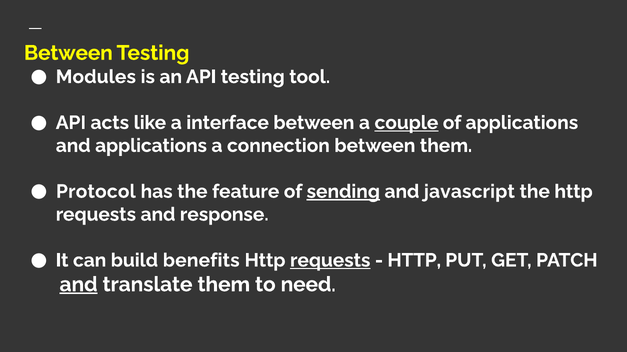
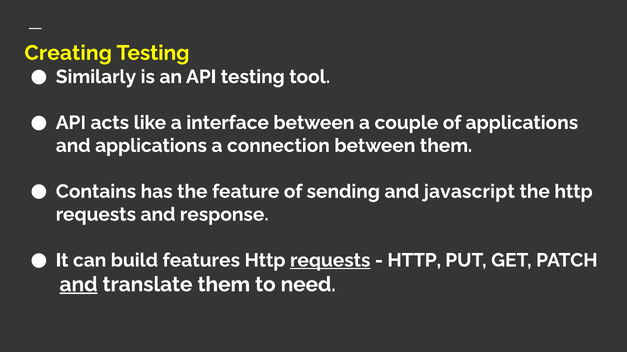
Between at (68, 53): Between -> Creating
Modules: Modules -> Similarly
couple underline: present -> none
Protocol: Protocol -> Contains
sending underline: present -> none
benefits: benefits -> features
